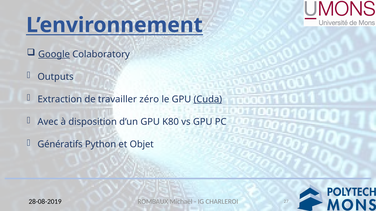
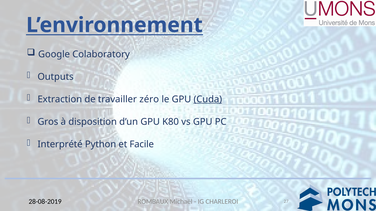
Google underline: present -> none
Avec: Avec -> Gros
Génératifs: Génératifs -> Interprété
Objet: Objet -> Facile
